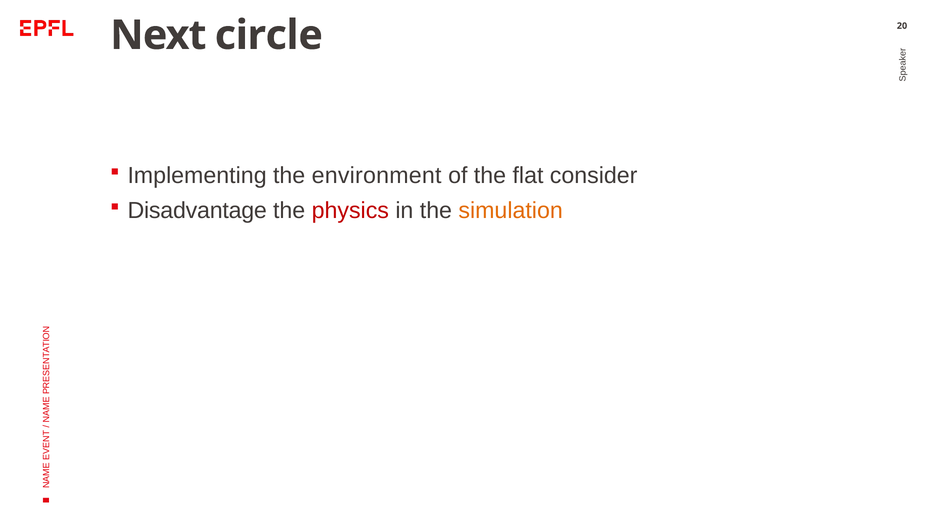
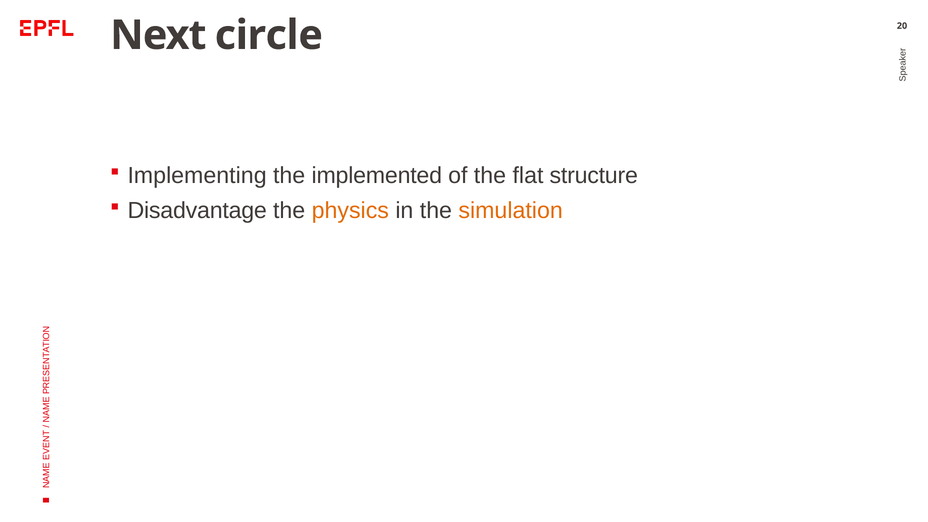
environment: environment -> implemented
consider: consider -> structure
physics colour: red -> orange
